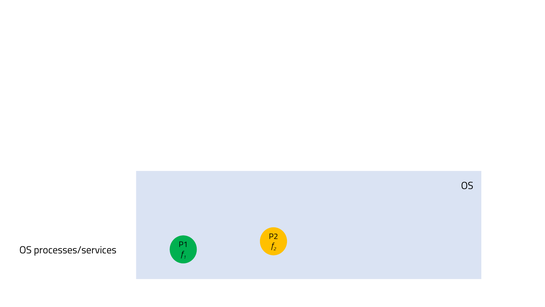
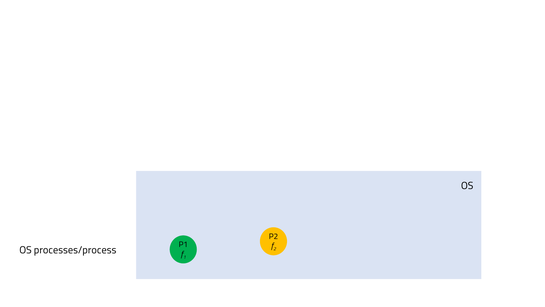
processes/services: processes/services -> processes/process
